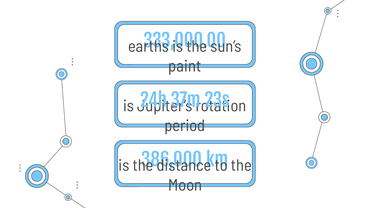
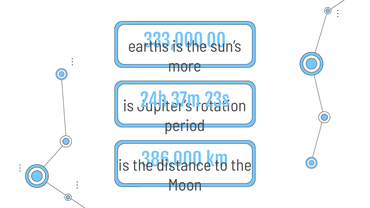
paint: paint -> more
